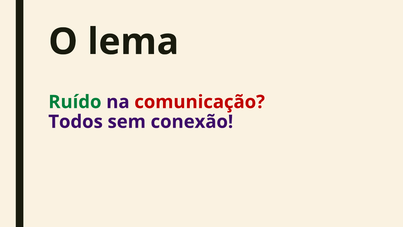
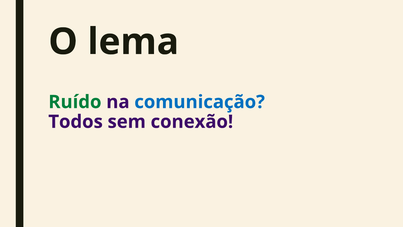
comunicação colour: red -> blue
